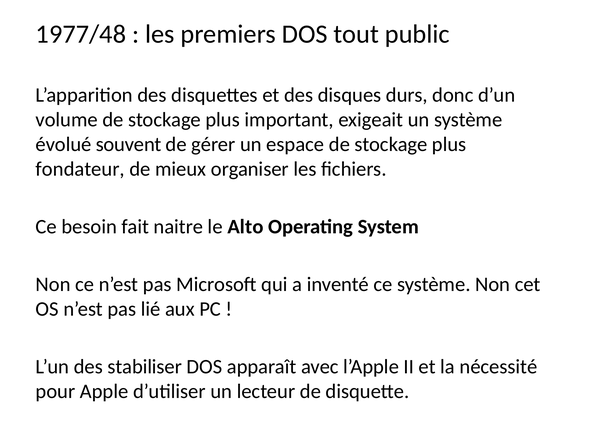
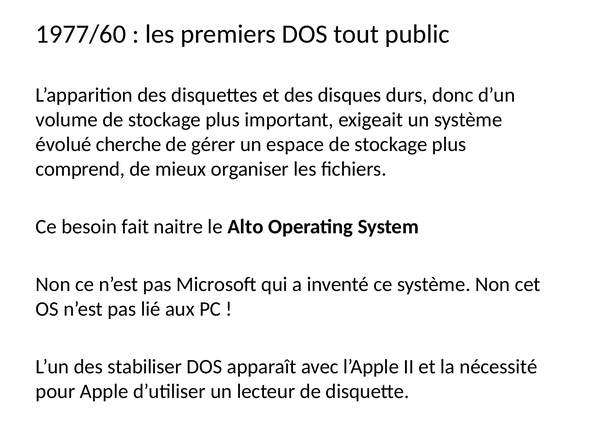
1977/48: 1977/48 -> 1977/60
souvent: souvent -> cherche
fondateur: fondateur -> comprend
